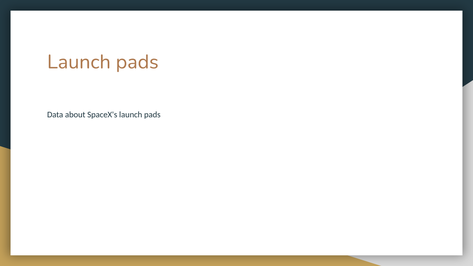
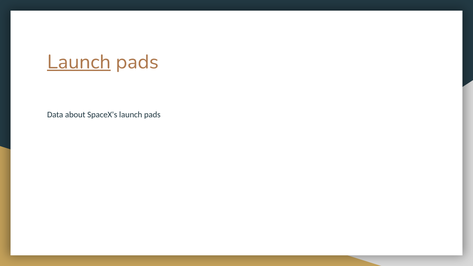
Launch at (79, 62) underline: none -> present
